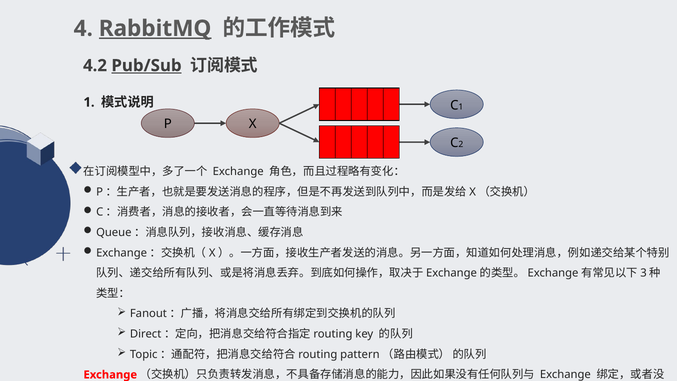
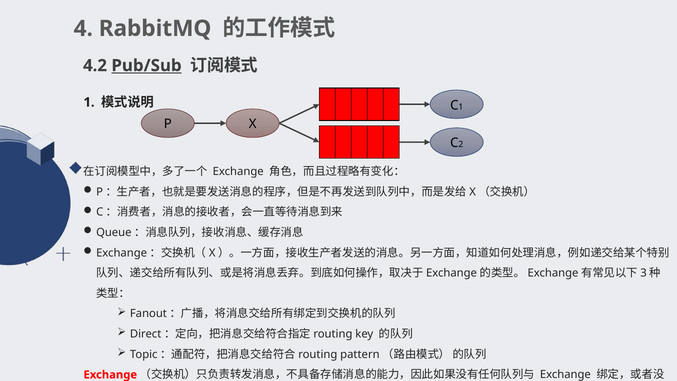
RabbitMQ underline: present -> none
